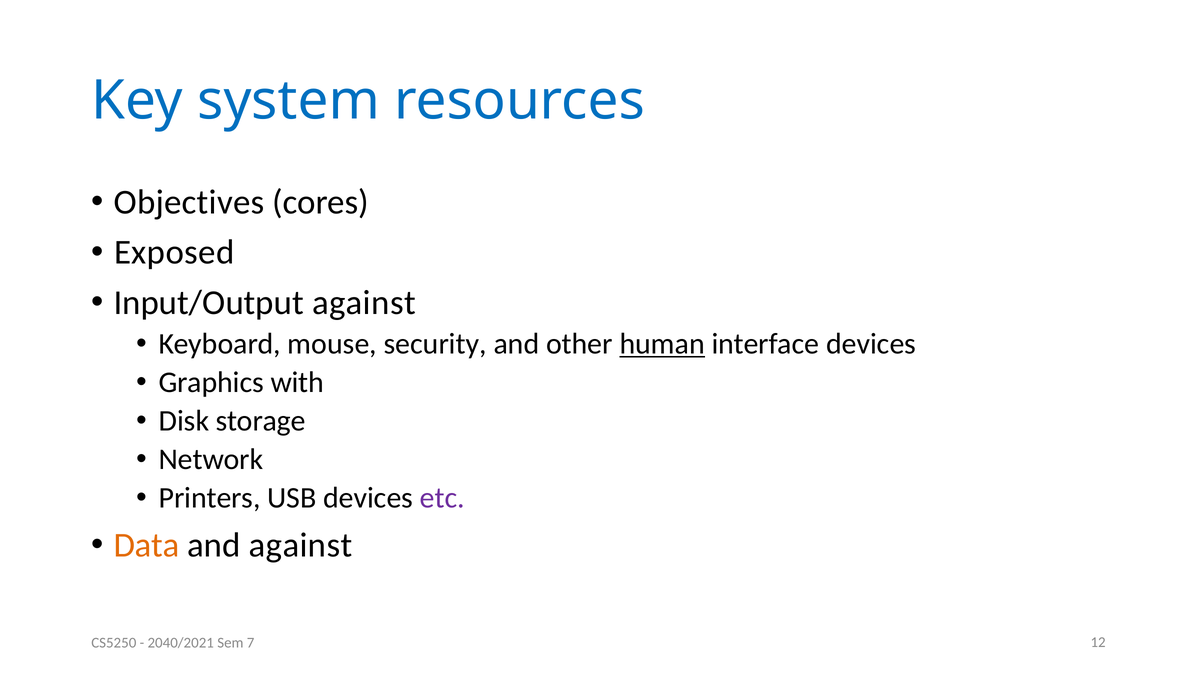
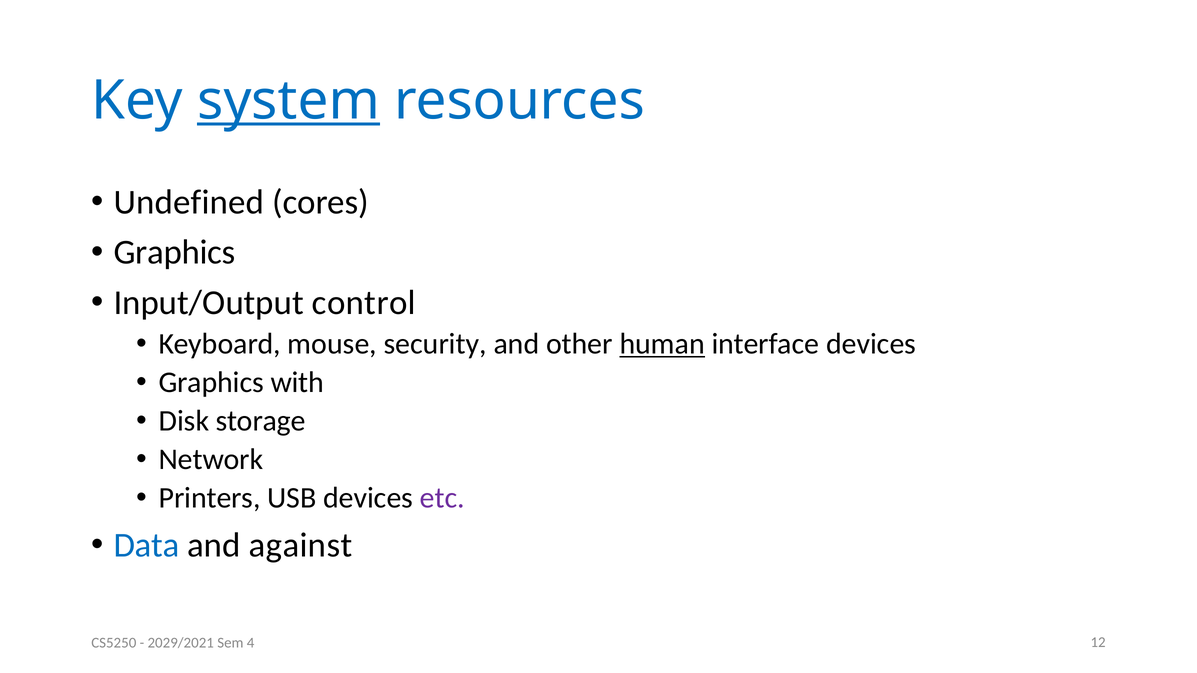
system underline: none -> present
Objectives: Objectives -> Undefined
Exposed at (174, 253): Exposed -> Graphics
Input/Output against: against -> control
Data colour: orange -> blue
2040/2021: 2040/2021 -> 2029/2021
7: 7 -> 4
